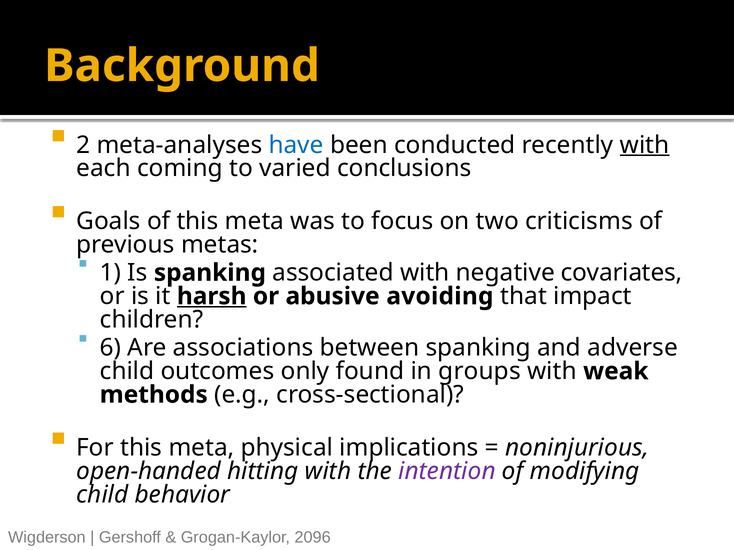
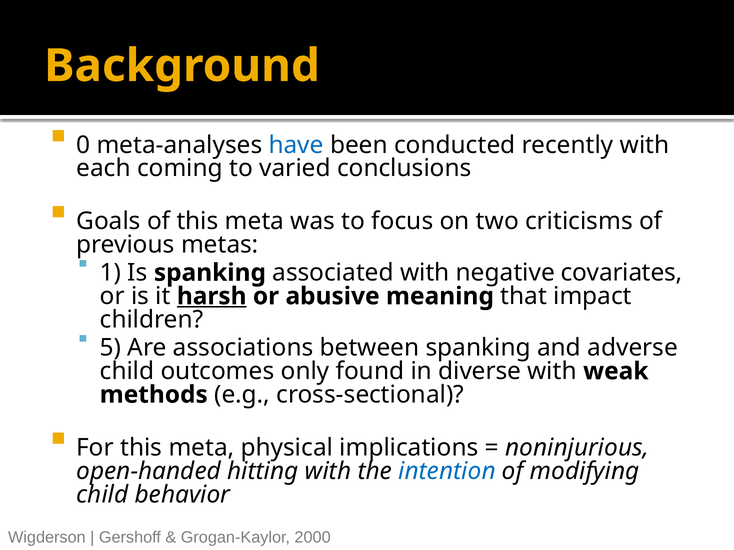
2: 2 -> 0
with at (645, 145) underline: present -> none
avoiding: avoiding -> meaning
6: 6 -> 5
groups: groups -> diverse
intention colour: purple -> blue
2096: 2096 -> 2000
